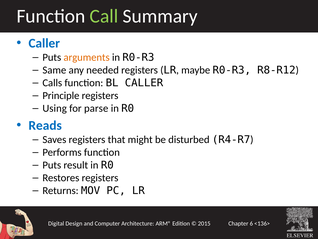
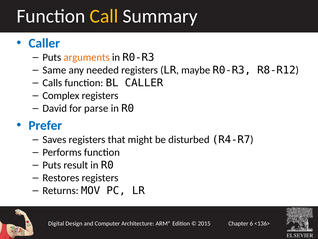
Call colour: light green -> yellow
Principle: Principle -> Complex
Using: Using -> David
Reads: Reads -> Prefer
